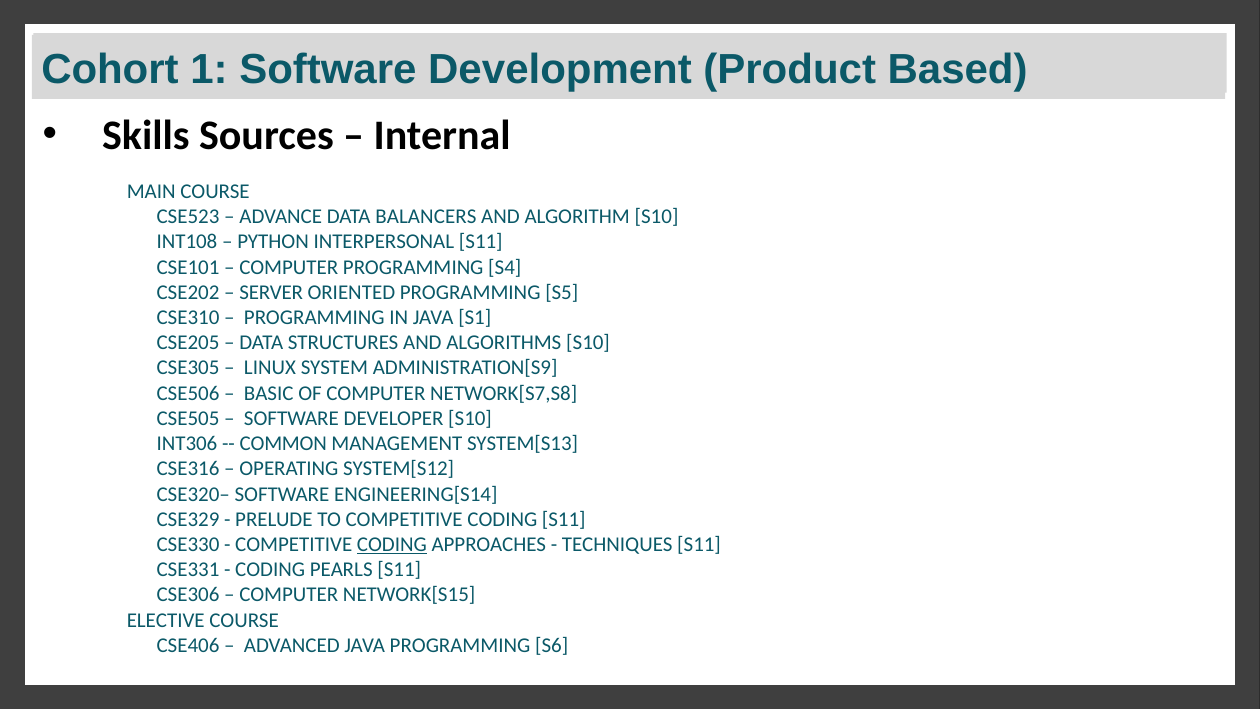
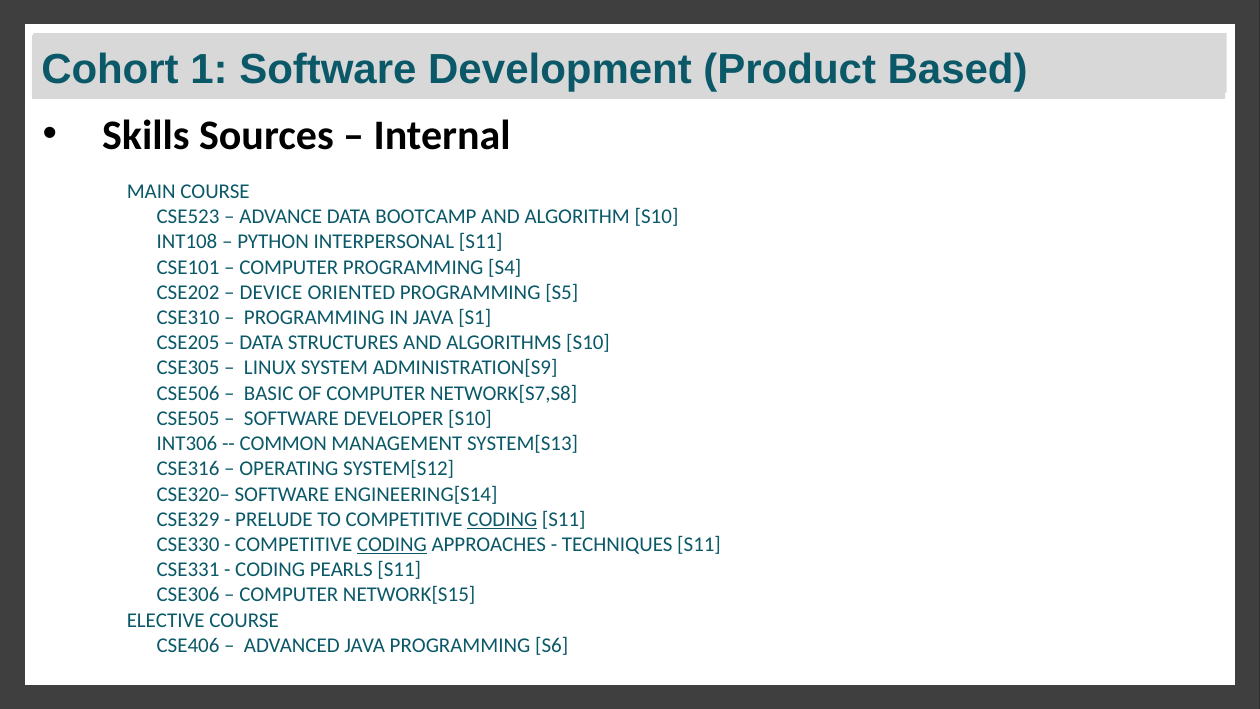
BALANCERS: BALANCERS -> BOOTCAMP
SERVER: SERVER -> DEVICE
CODING at (502, 519) underline: none -> present
